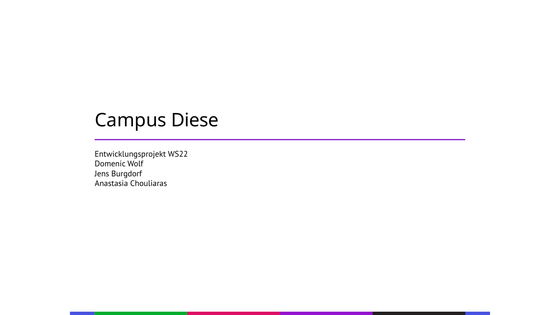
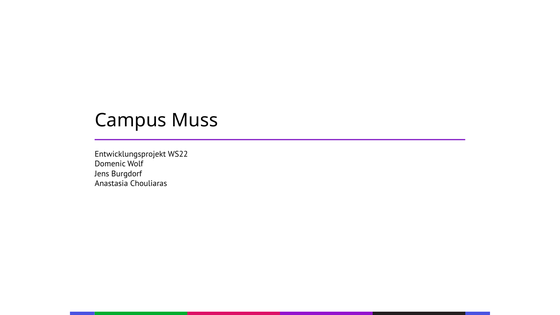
Diese: Diese -> Muss
